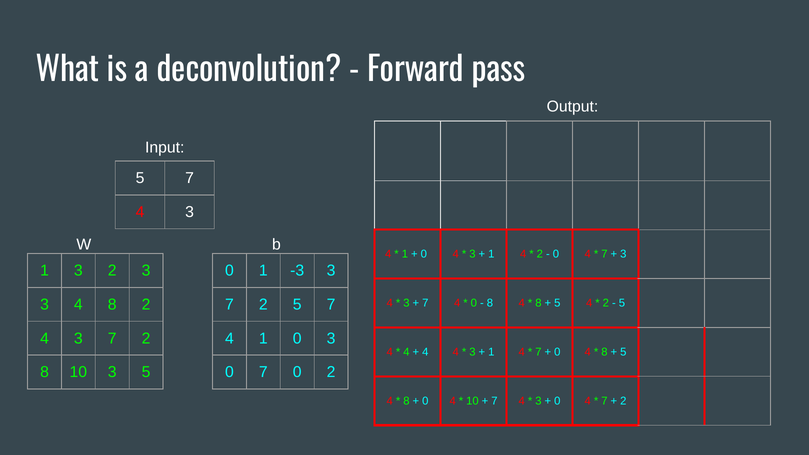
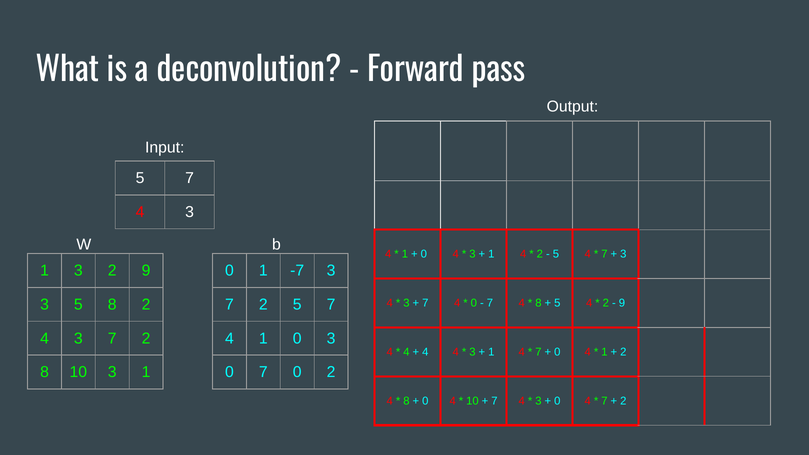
0 at (556, 254): 0 -> 5
2 3: 3 -> 9
-3: -3 -> -7
4 at (78, 305): 4 -> 5
8 at (490, 303): 8 -> 7
5 at (622, 303): 5 -> 9
8 at (604, 352): 8 -> 1
5 at (623, 352): 5 -> 2
10 3 5: 5 -> 1
